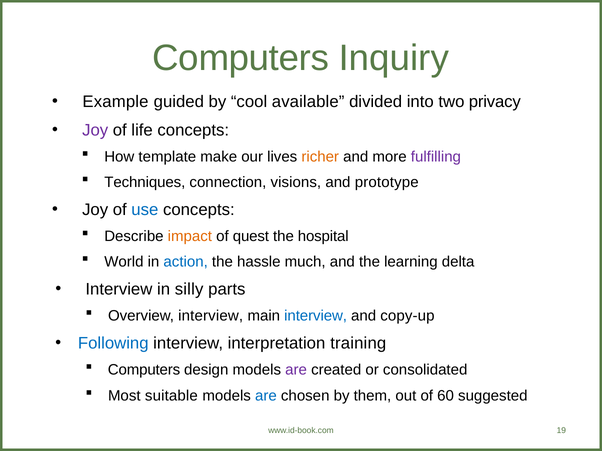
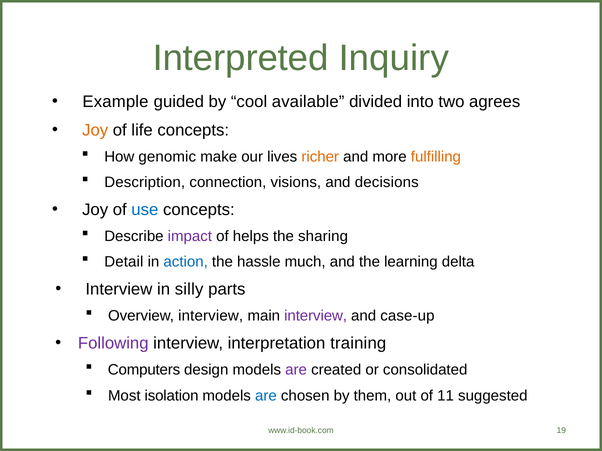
Computers at (241, 58): Computers -> Interpreted
privacy: privacy -> agrees
Joy at (95, 130) colour: purple -> orange
template: template -> genomic
fulfilling colour: purple -> orange
Techniques: Techniques -> Description
prototype: prototype -> decisions
impact colour: orange -> purple
quest: quest -> helps
hospital: hospital -> sharing
World: World -> Detail
interview at (316, 316) colour: blue -> purple
copy-up: copy-up -> case-up
Following colour: blue -> purple
suitable: suitable -> isolation
60: 60 -> 11
